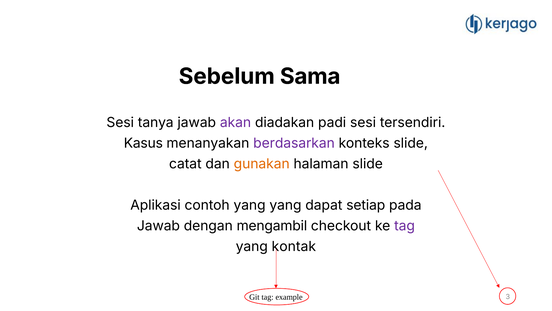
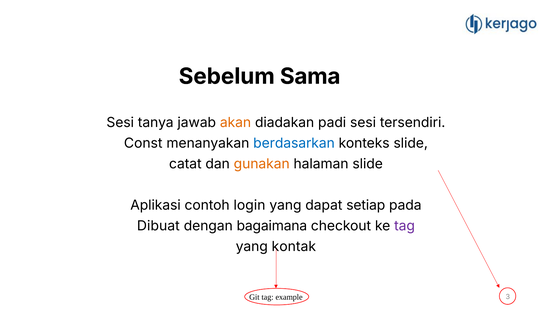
akan colour: purple -> orange
Kasus: Kasus -> Const
berdasarkan colour: purple -> blue
contoh yang: yang -> login
Jawab at (158, 226): Jawab -> Dibuat
mengambil: mengambil -> bagaimana
